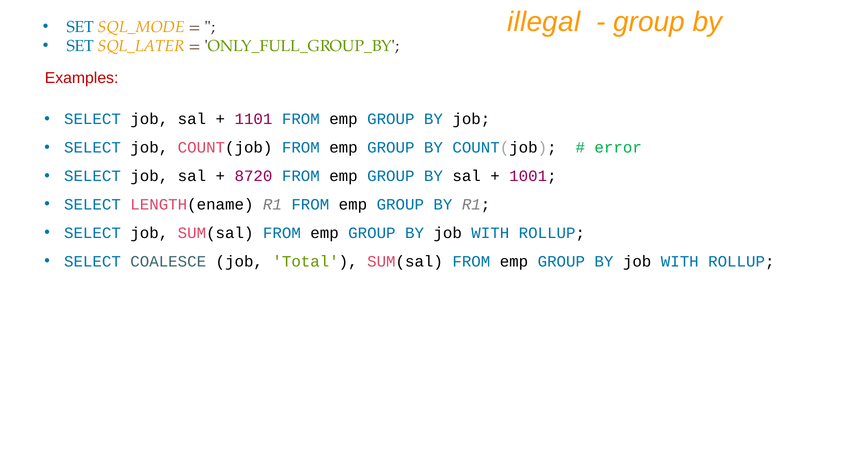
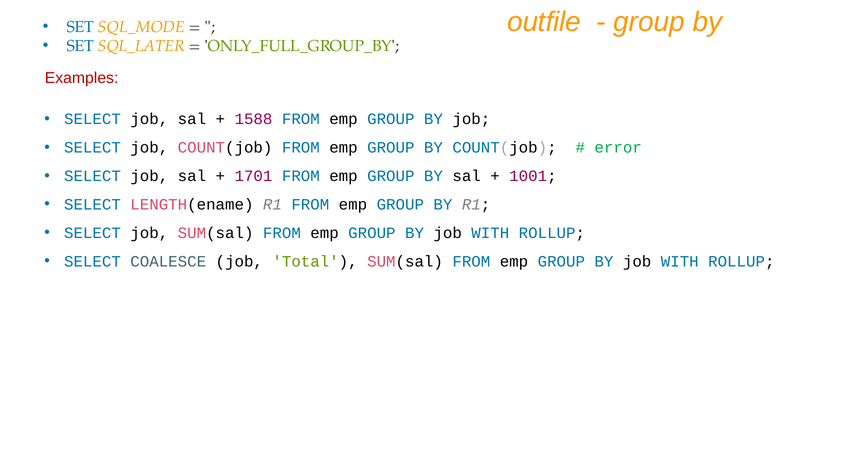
illegal: illegal -> outfile
1101: 1101 -> 1588
8720: 8720 -> 1701
